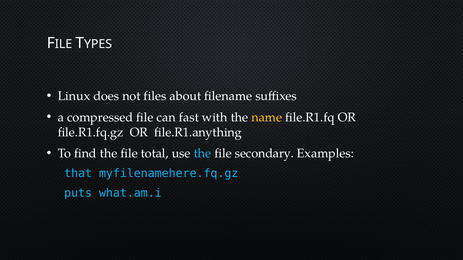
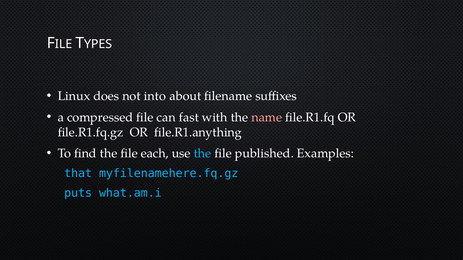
files: files -> into
name colour: yellow -> pink
total: total -> each
secondary: secondary -> published
